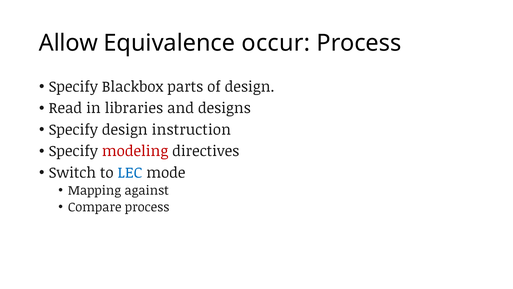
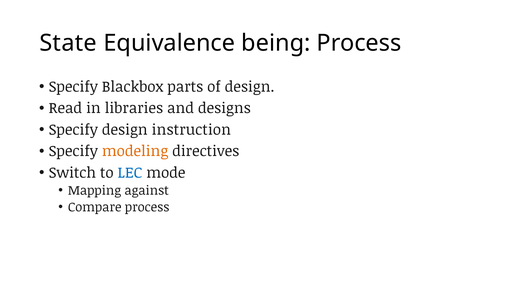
Allow: Allow -> State
occur: occur -> being
modeling colour: red -> orange
